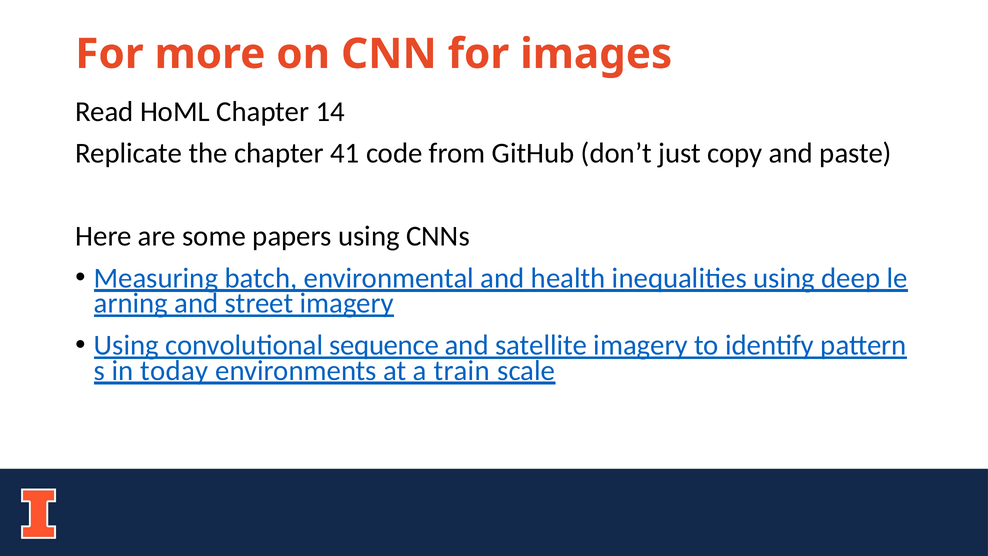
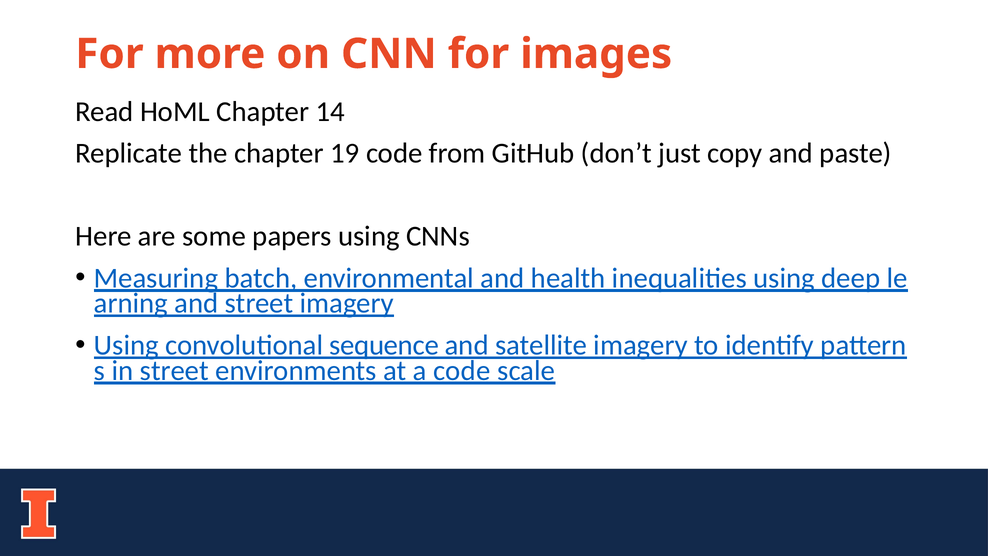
41: 41 -> 19
in today: today -> street
a train: train -> code
